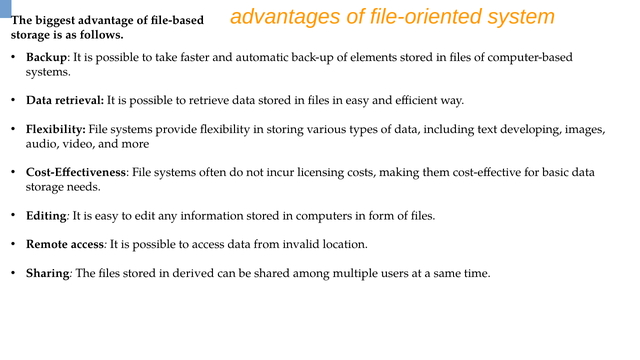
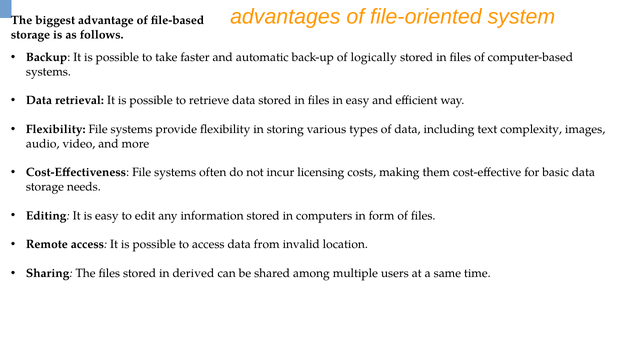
elements: elements -> logically
developing: developing -> complexity
